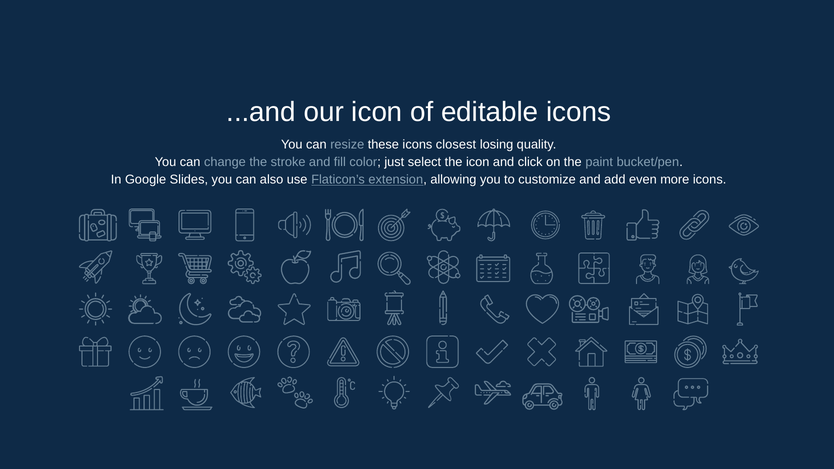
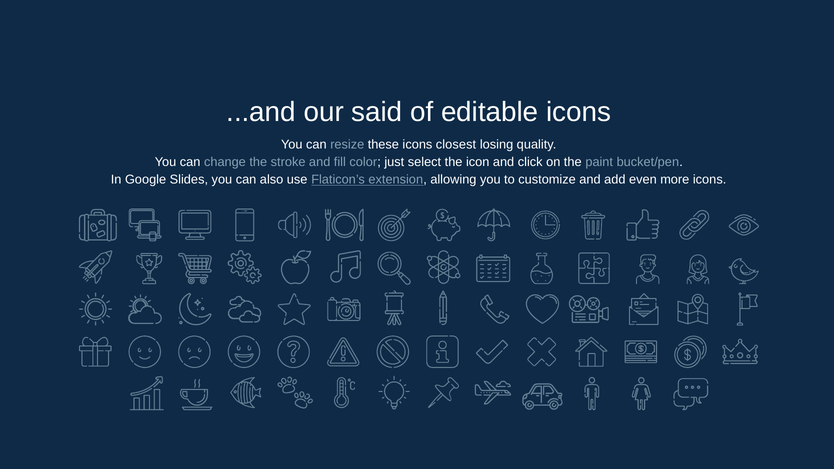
our icon: icon -> said
